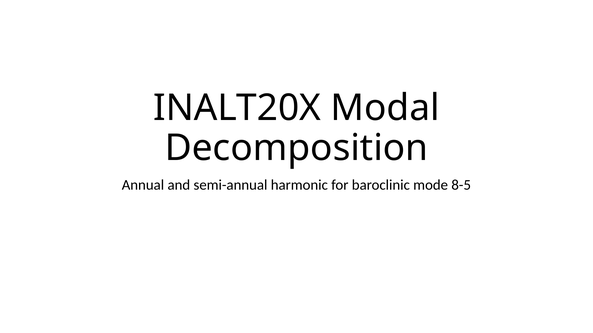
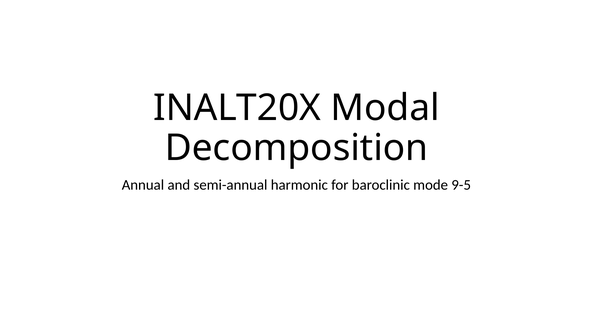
8-5: 8-5 -> 9-5
